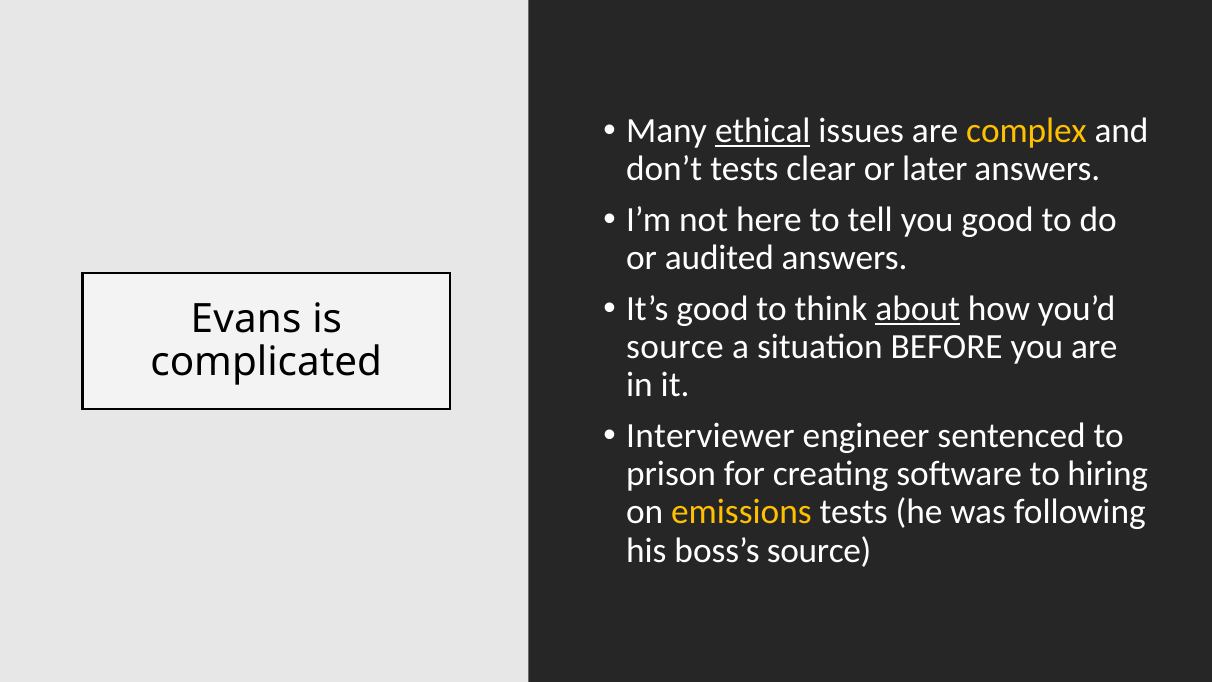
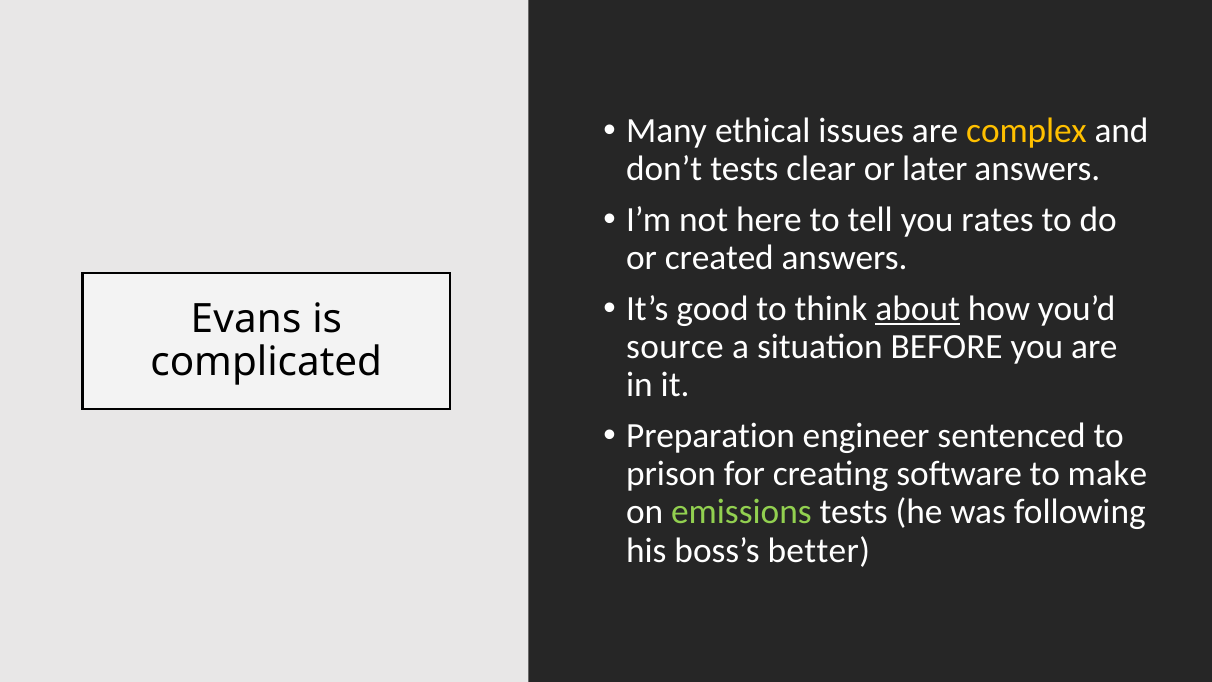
ethical underline: present -> none
you good: good -> rates
audited: audited -> created
Interviewer: Interviewer -> Preparation
hiring: hiring -> make
emissions colour: yellow -> light green
boss’s source: source -> better
